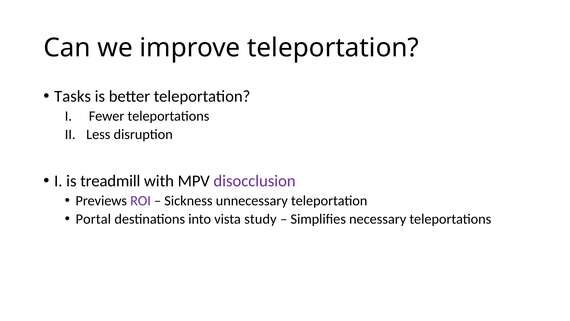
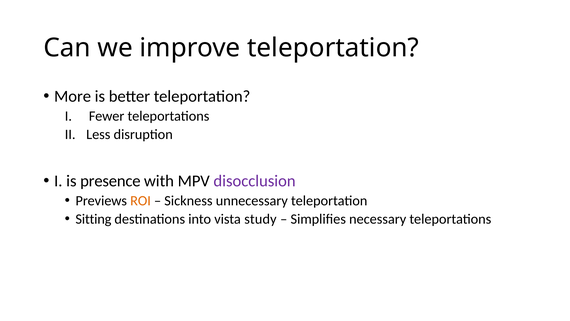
Tasks: Tasks -> More
treadmill: treadmill -> presence
ROI colour: purple -> orange
Portal: Portal -> Sitting
